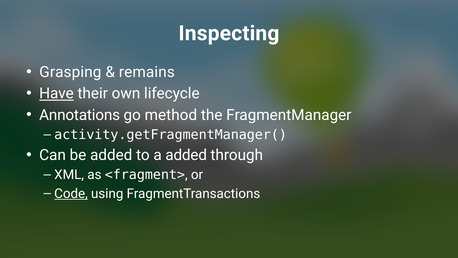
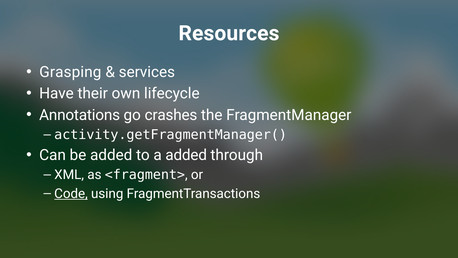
Inspecting: Inspecting -> Resources
remains: remains -> services
Have underline: present -> none
method: method -> crashes
